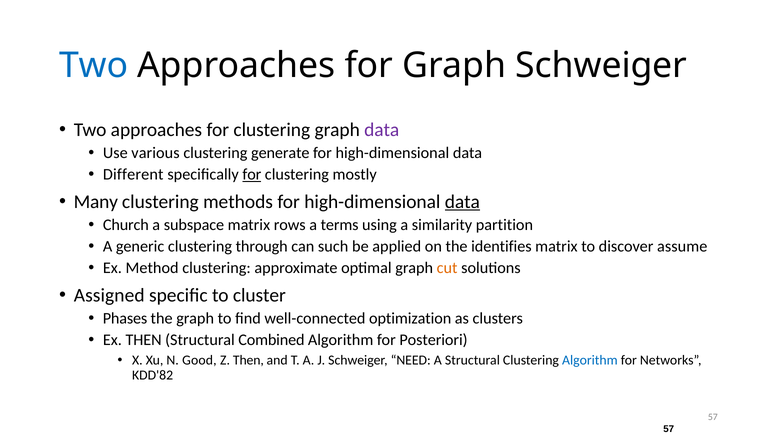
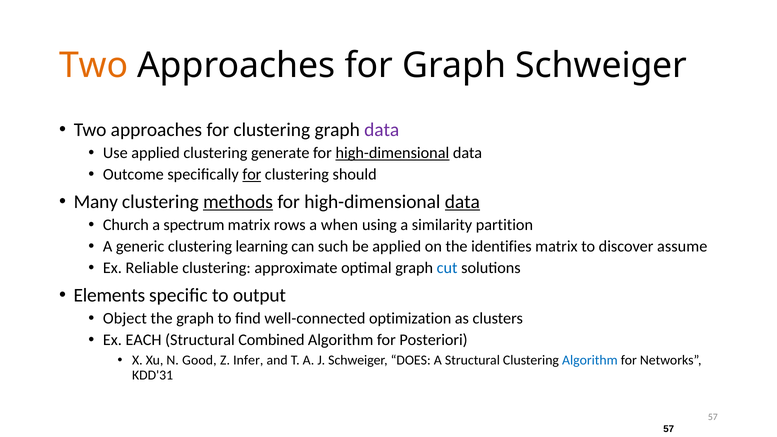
Two at (94, 65) colour: blue -> orange
Use various: various -> applied
high-dimensional at (392, 153) underline: none -> present
Different: Different -> Outcome
mostly: mostly -> should
methods underline: none -> present
subspace: subspace -> spectrum
terms: terms -> when
through: through -> learning
Method: Method -> Reliable
cut colour: orange -> blue
Assigned: Assigned -> Elements
cluster: cluster -> output
Phases: Phases -> Object
Ex THEN: THEN -> EACH
Z Then: Then -> Infer
NEED: NEED -> DOES
KDD'82: KDD'82 -> KDD'31
